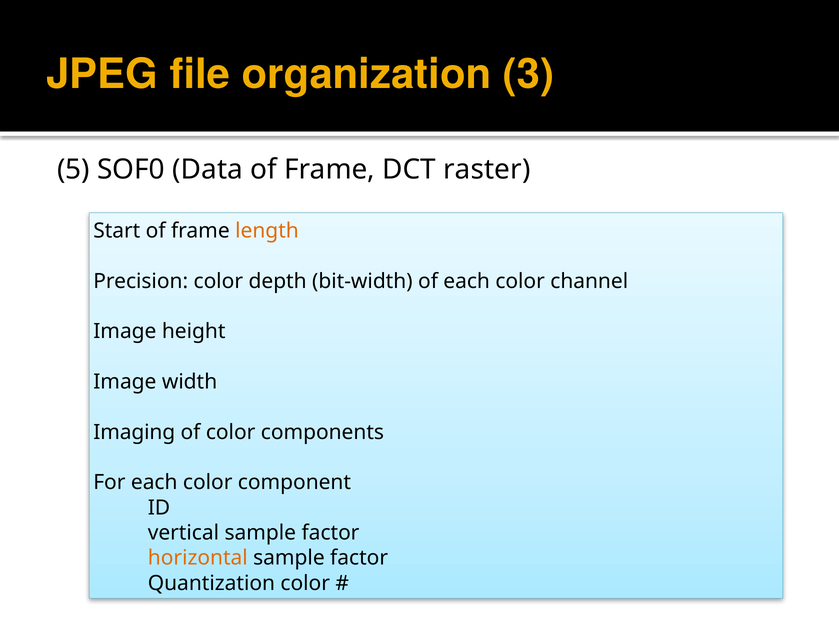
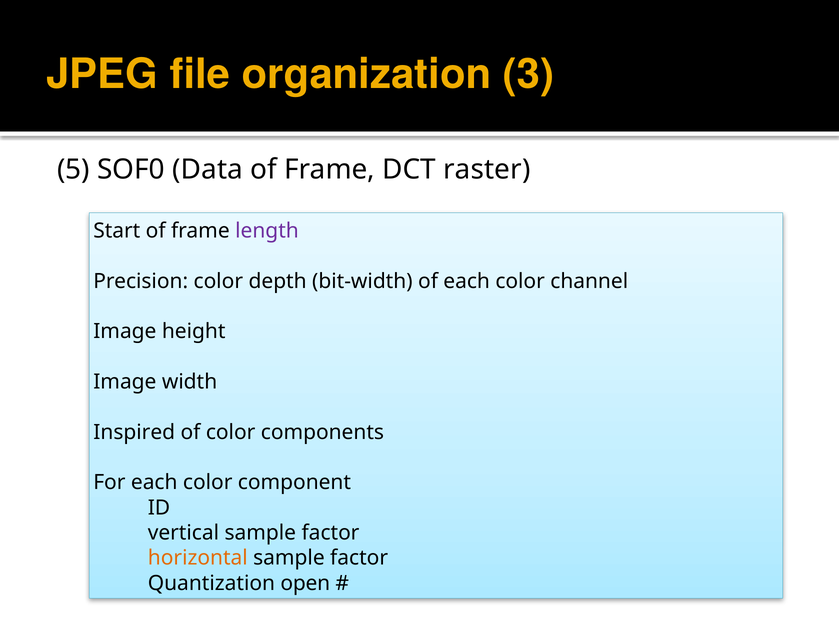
length colour: orange -> purple
Imaging: Imaging -> Inspired
Quantization color: color -> open
